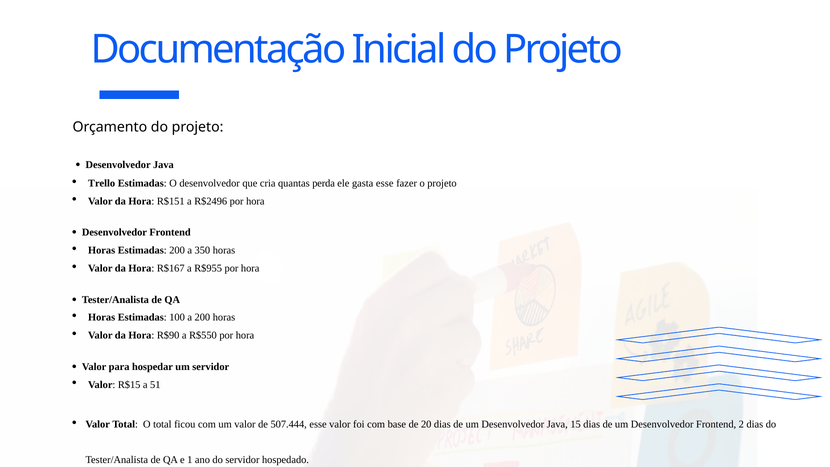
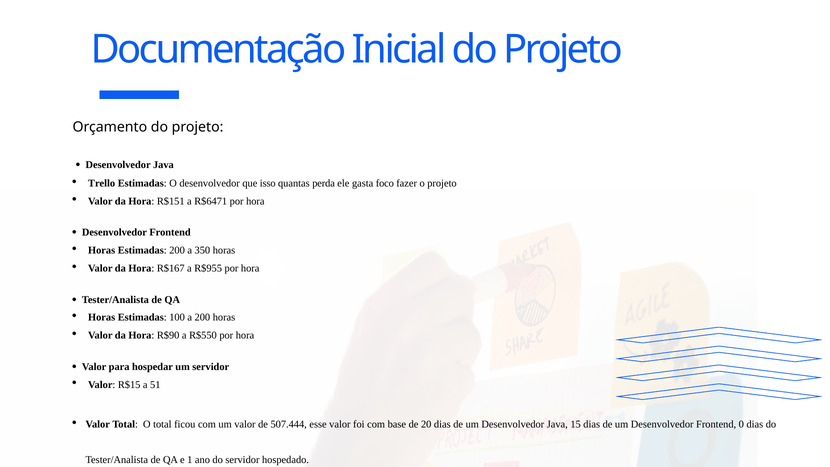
cria: cria -> isso
gasta esse: esse -> foco
R$2496: R$2496 -> R$6471
2: 2 -> 0
